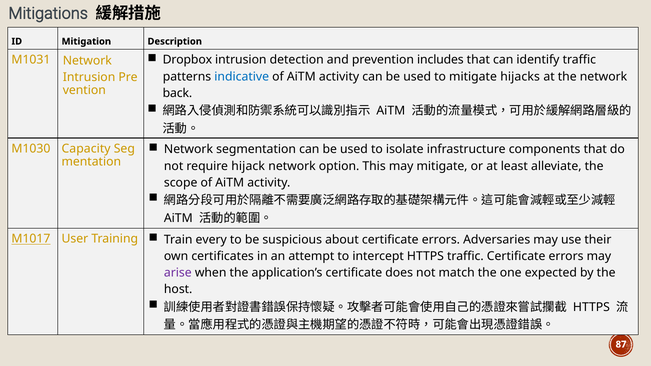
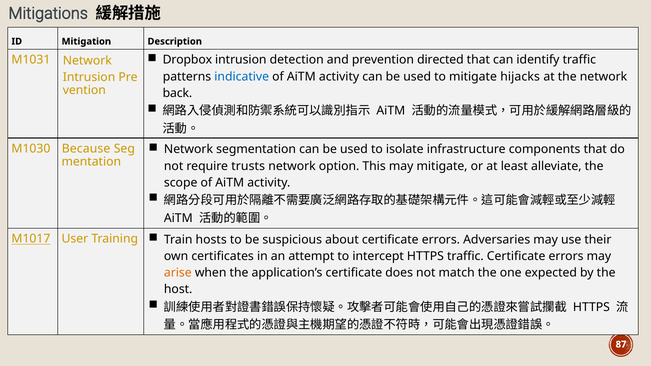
includes: includes -> directed
Capacity: Capacity -> Because
hijack: hijack -> trusts
every: every -> hosts
arise colour: purple -> orange
